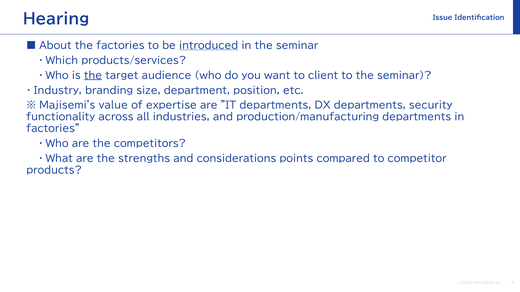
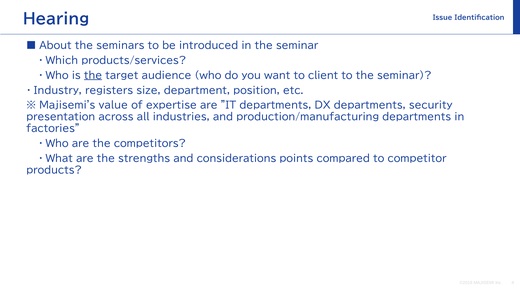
the factories: factories -> seminars
introduced underline: present -> none
branding: branding -> registers
functionality: functionality -> presentation
